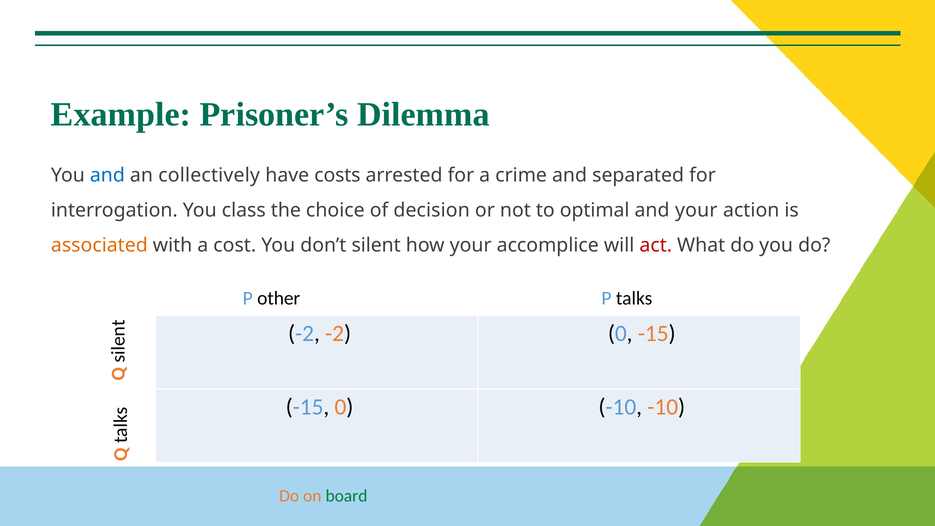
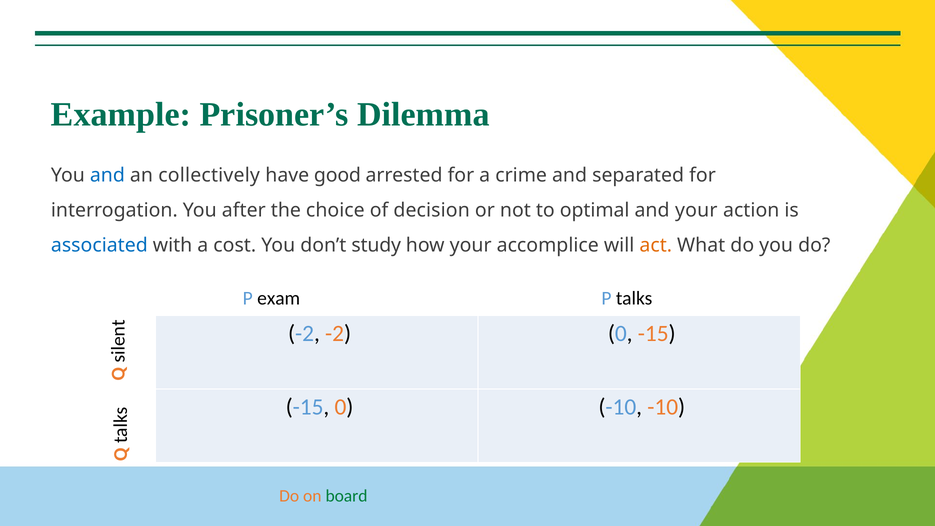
costs: costs -> good
class: class -> after
associated colour: orange -> blue
silent: silent -> study
act colour: red -> orange
other: other -> exam
